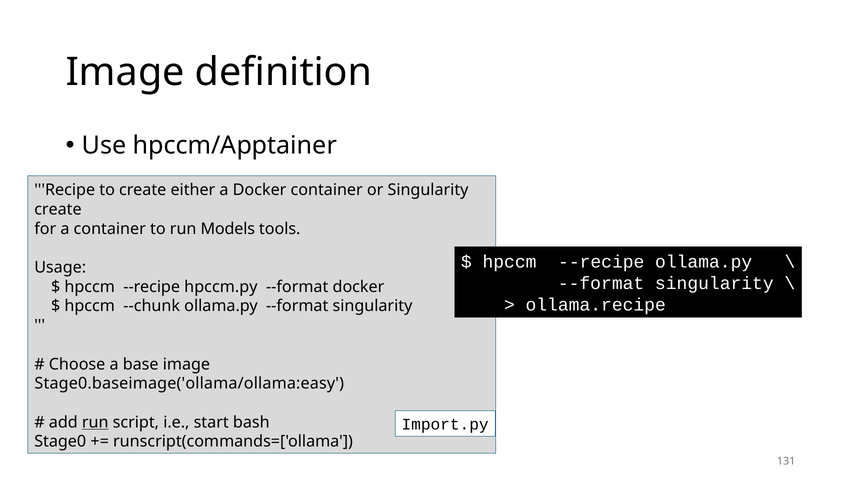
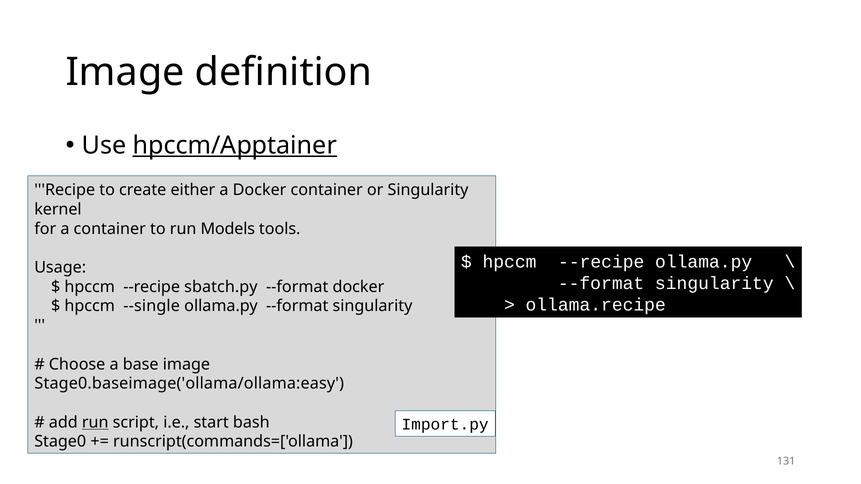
hpccm/Apptainer underline: none -> present
create at (58, 209): create -> kernel
hpccm.py: hpccm.py -> sbatch.py
--chunk: --chunk -> --single
